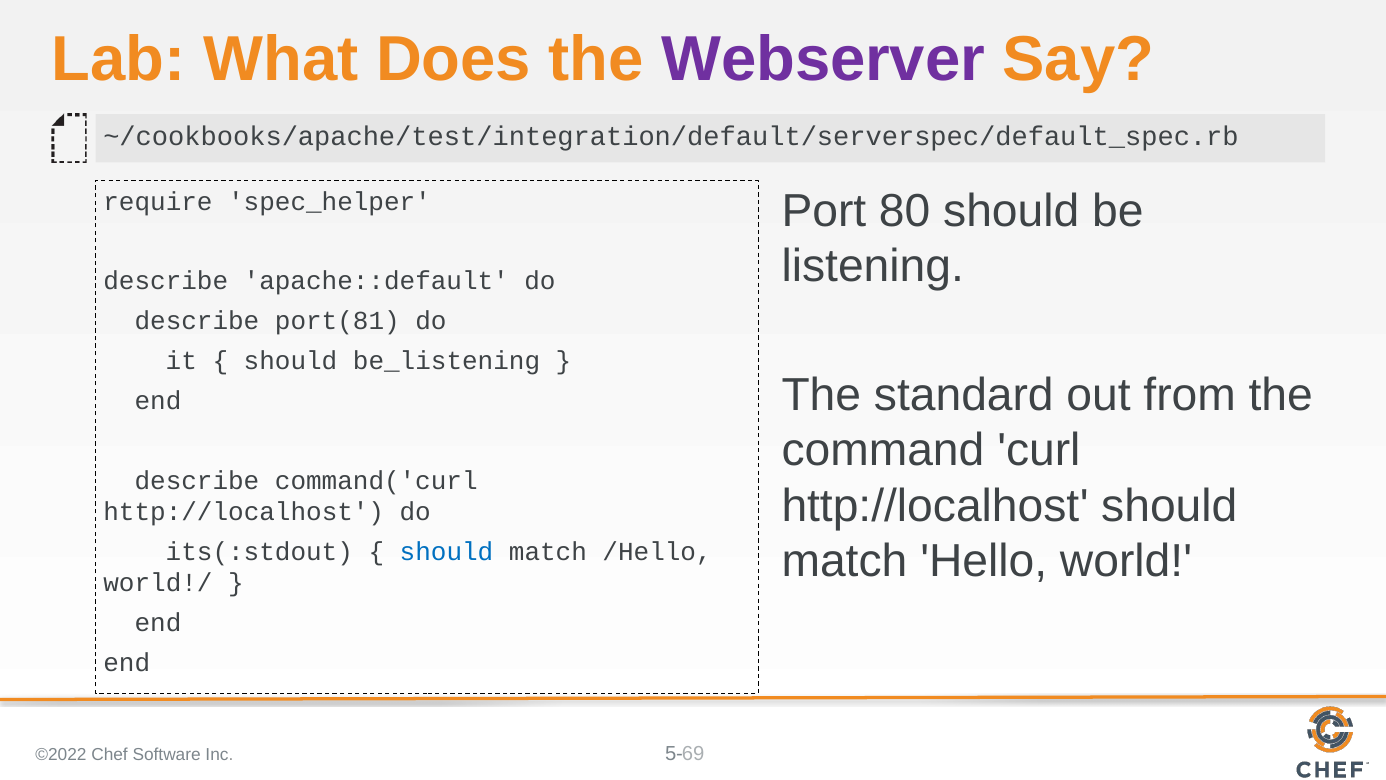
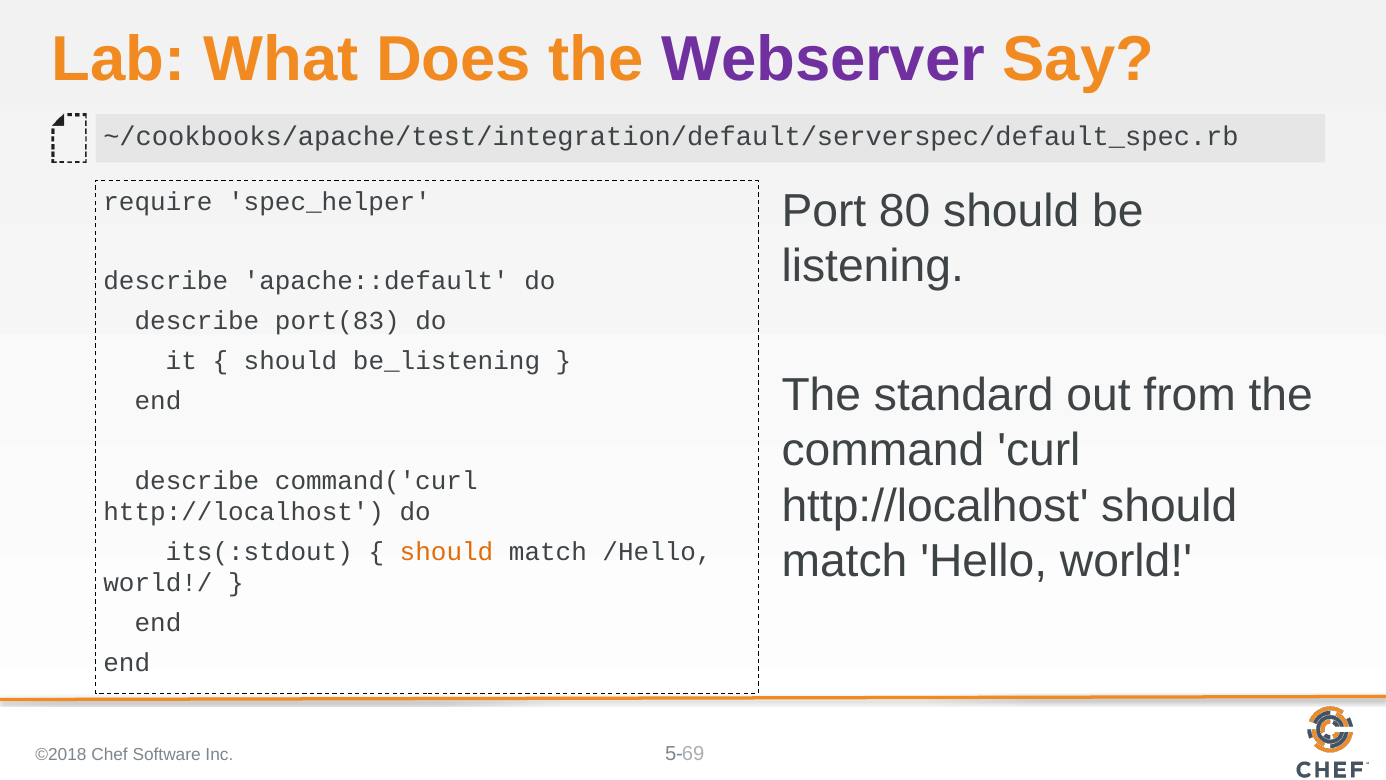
port(81: port(81 -> port(83
should at (447, 551) colour: blue -> orange
©2022: ©2022 -> ©2018
